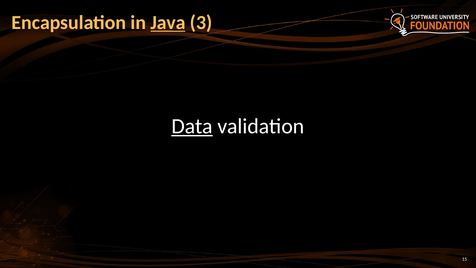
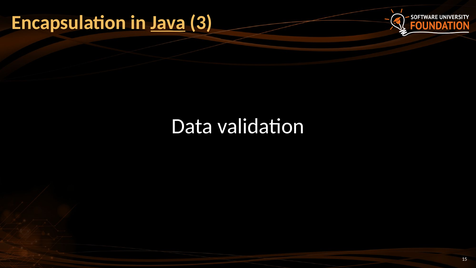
Data underline: present -> none
